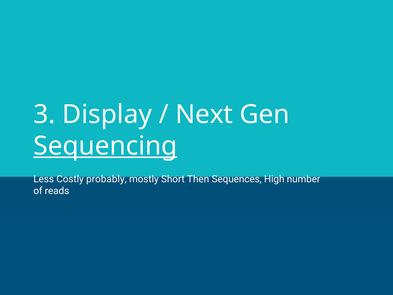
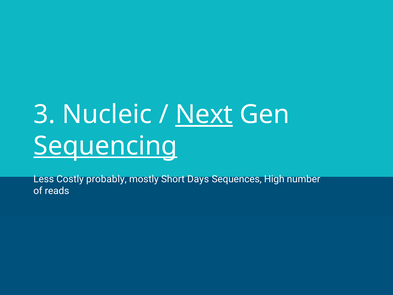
Display: Display -> Nucleic
Next underline: none -> present
Then: Then -> Days
